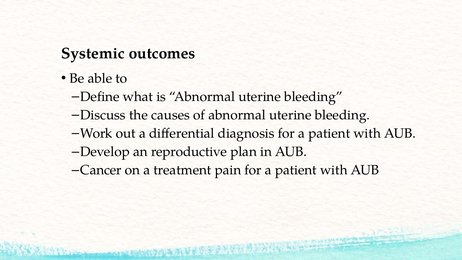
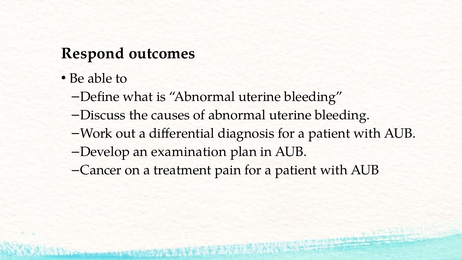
Systemic: Systemic -> Respond
reproductive: reproductive -> examination
